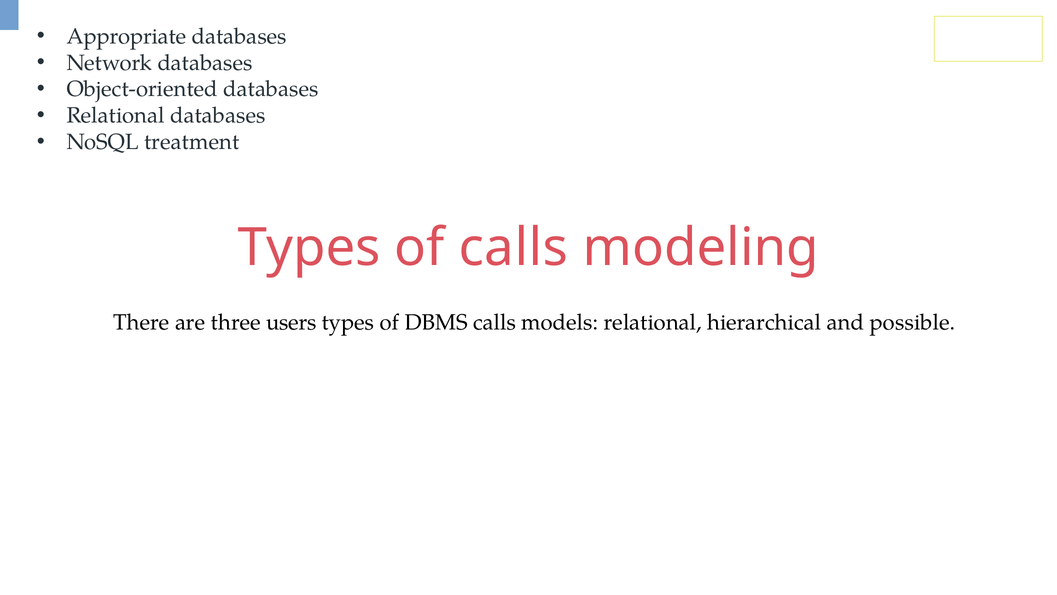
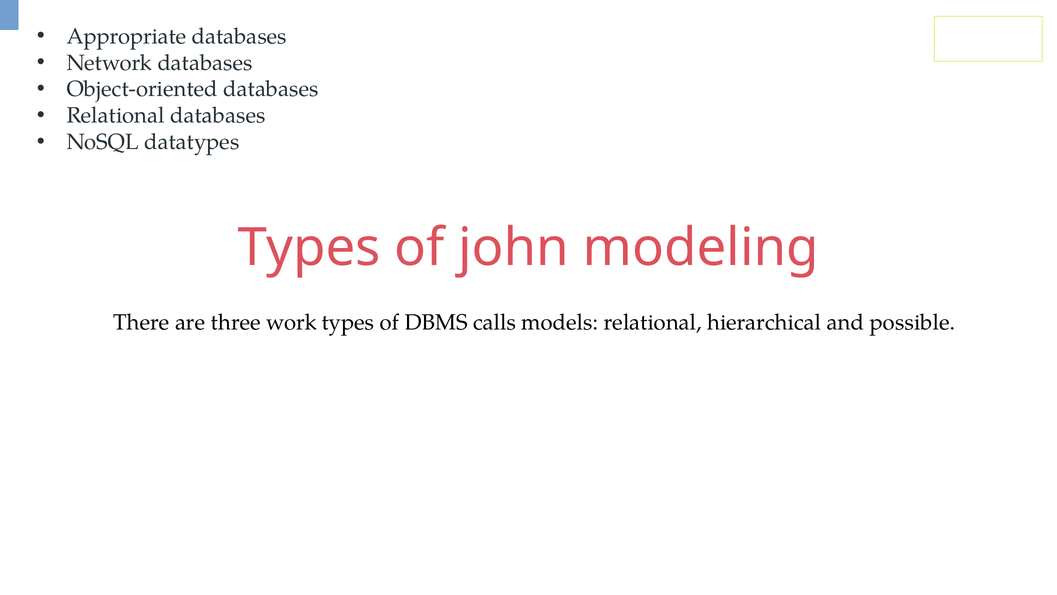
treatment: treatment -> datatypes
of calls: calls -> john
users: users -> work
